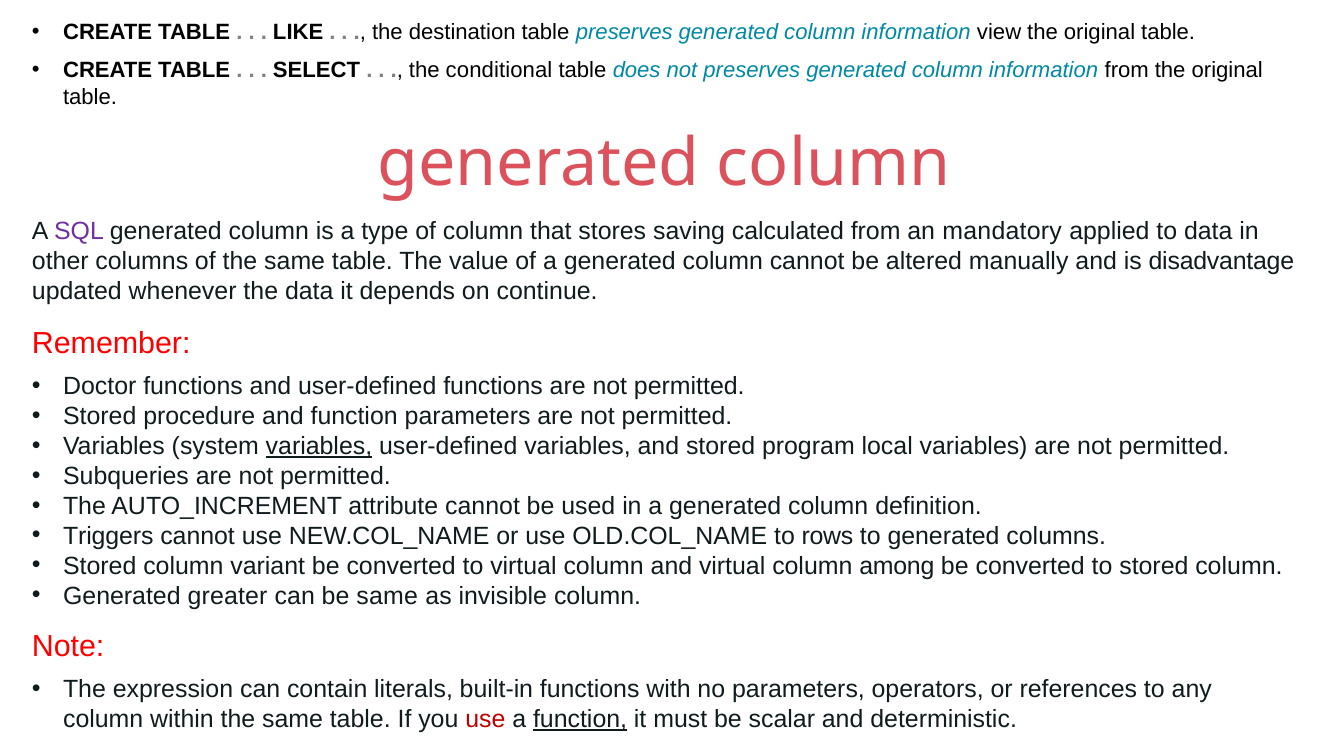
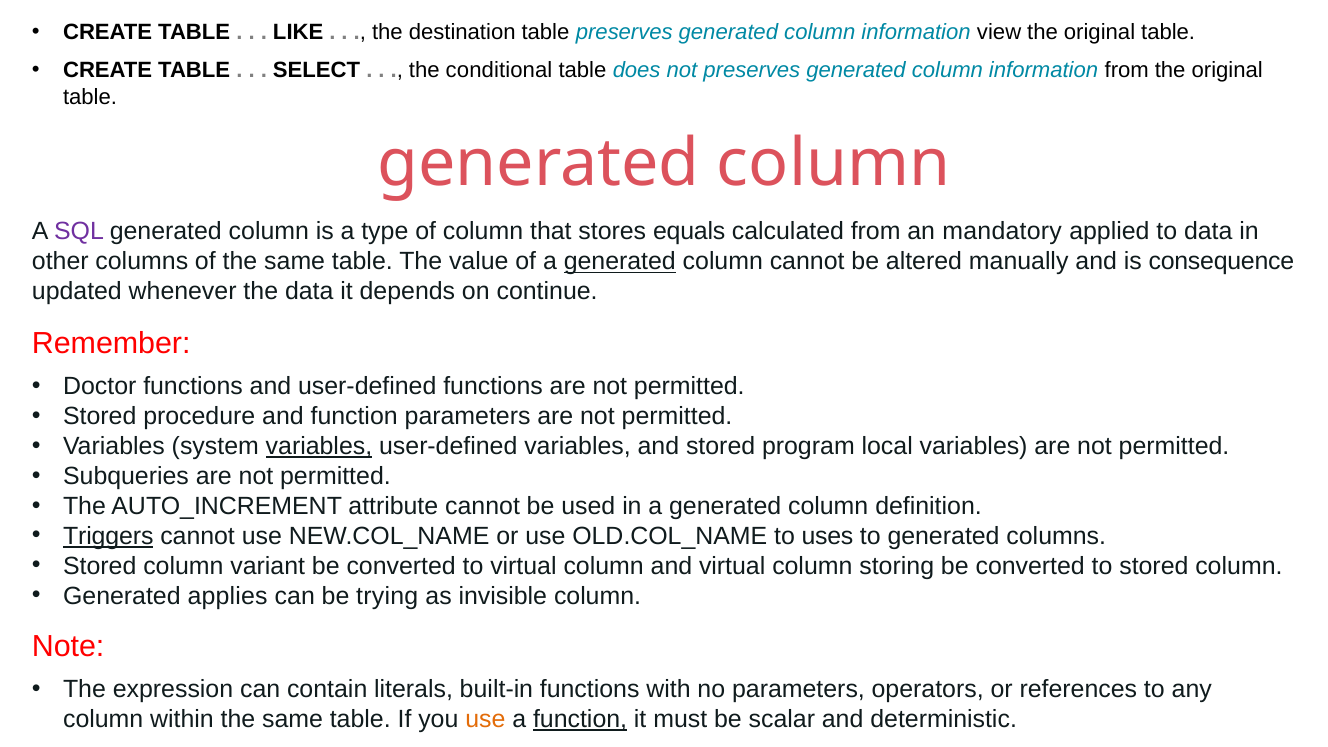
saving: saving -> equals
generated at (620, 262) underline: none -> present
disadvantage: disadvantage -> consequence
Triggers underline: none -> present
rows: rows -> uses
among: among -> storing
greater: greater -> applies
be same: same -> trying
use at (485, 719) colour: red -> orange
